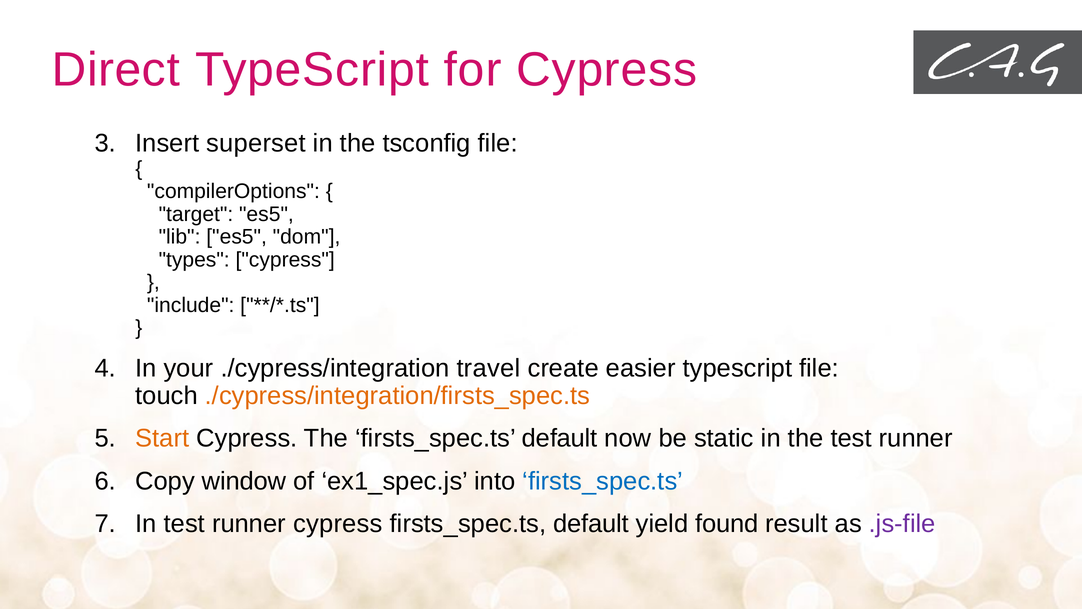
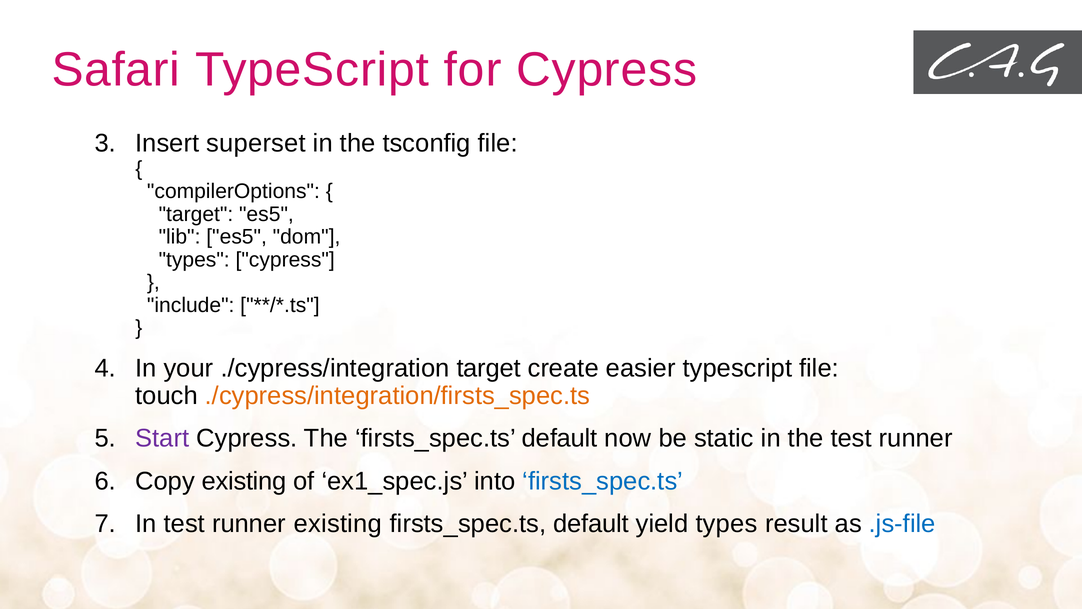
Direct: Direct -> Safari
./cypress/integration travel: travel -> target
Start colour: orange -> purple
Copy window: window -> existing
runner cypress: cypress -> existing
yield found: found -> types
.js-file colour: purple -> blue
